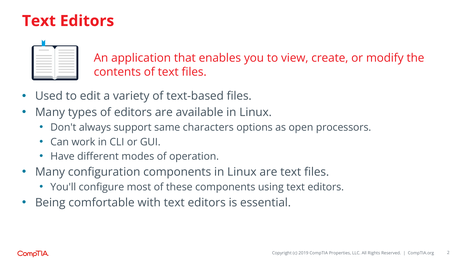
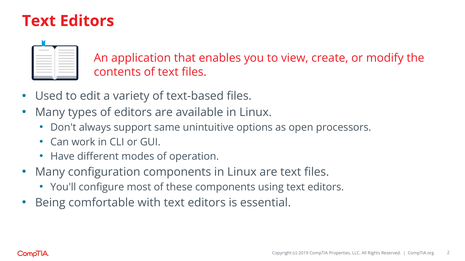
characters: characters -> unintuitive
